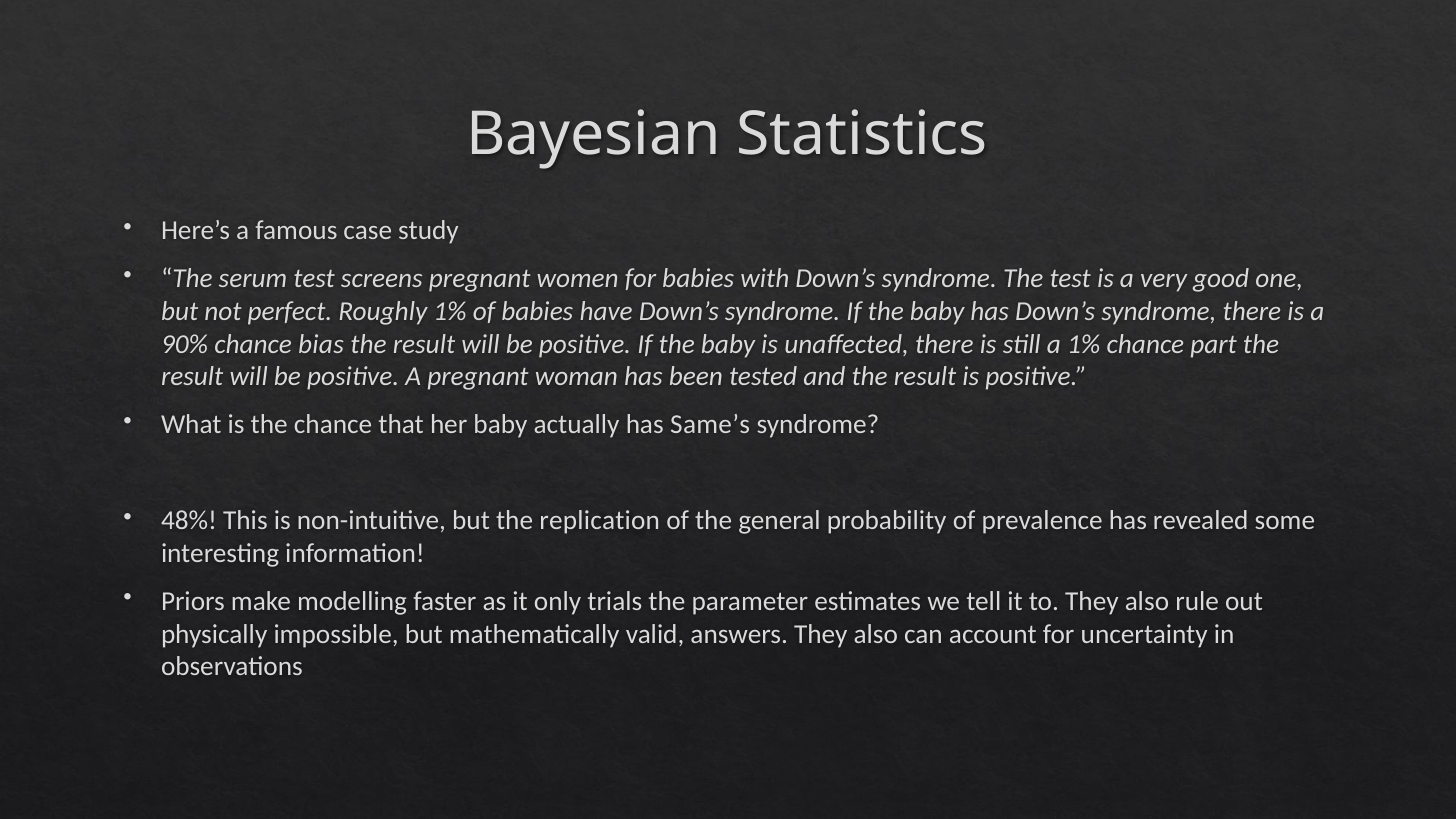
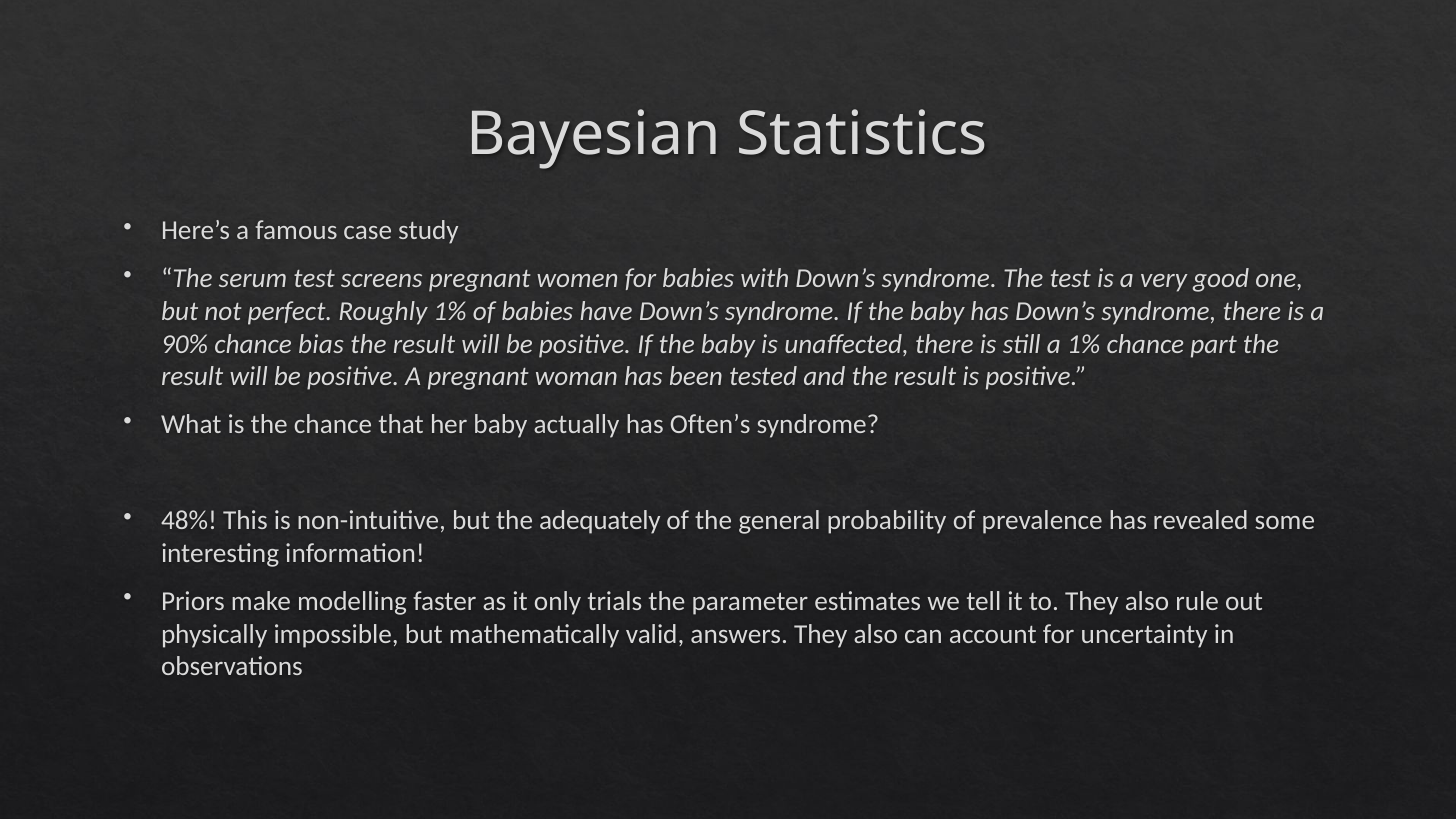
Same’s: Same’s -> Often’s
replication: replication -> adequately
